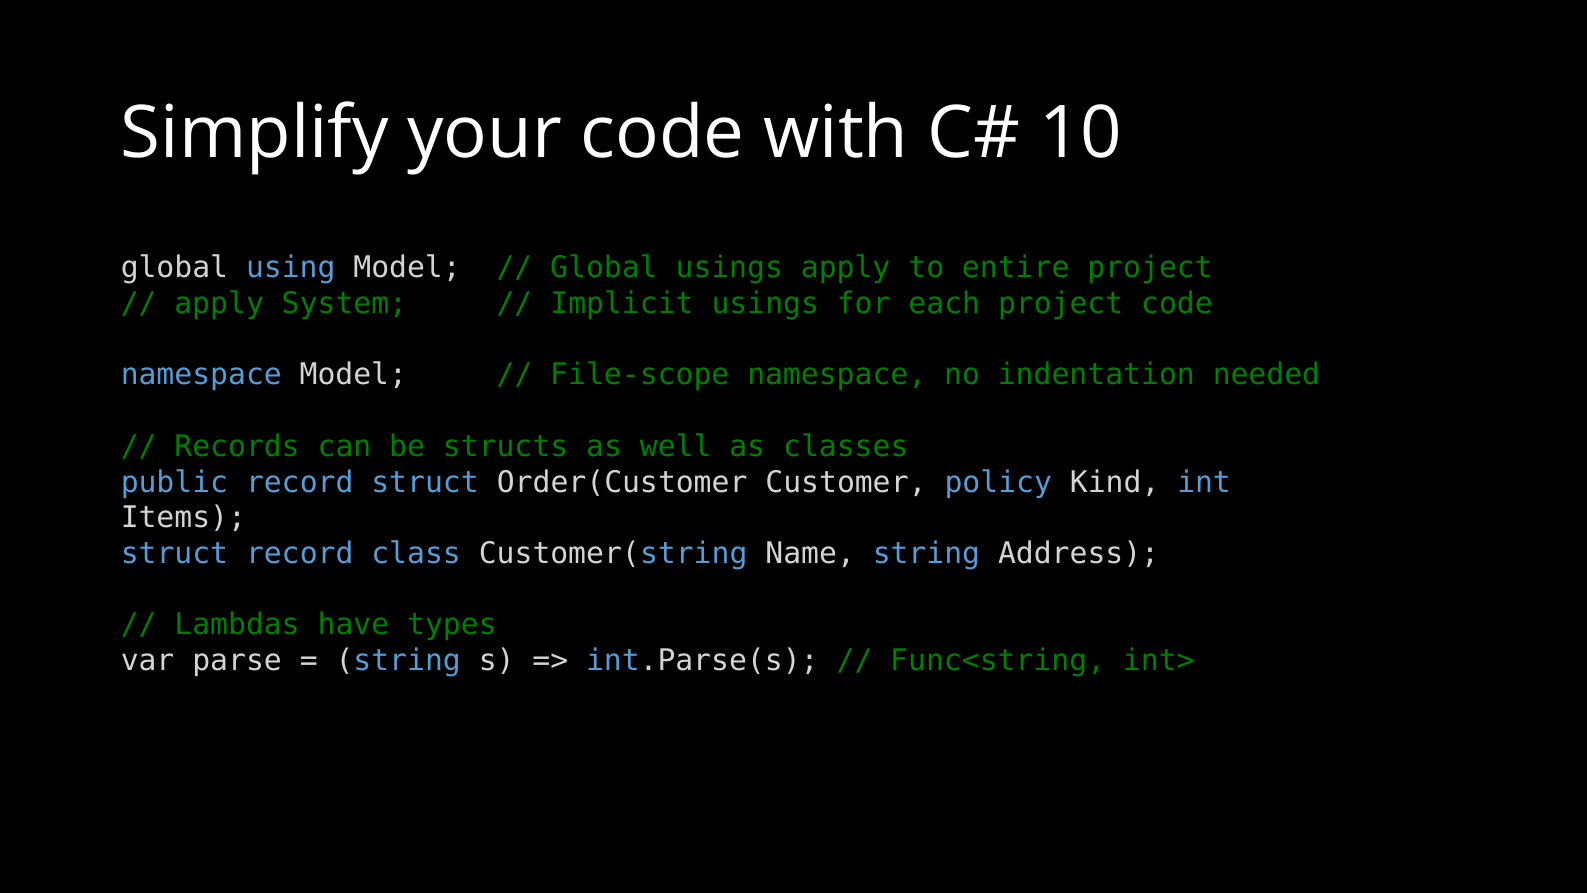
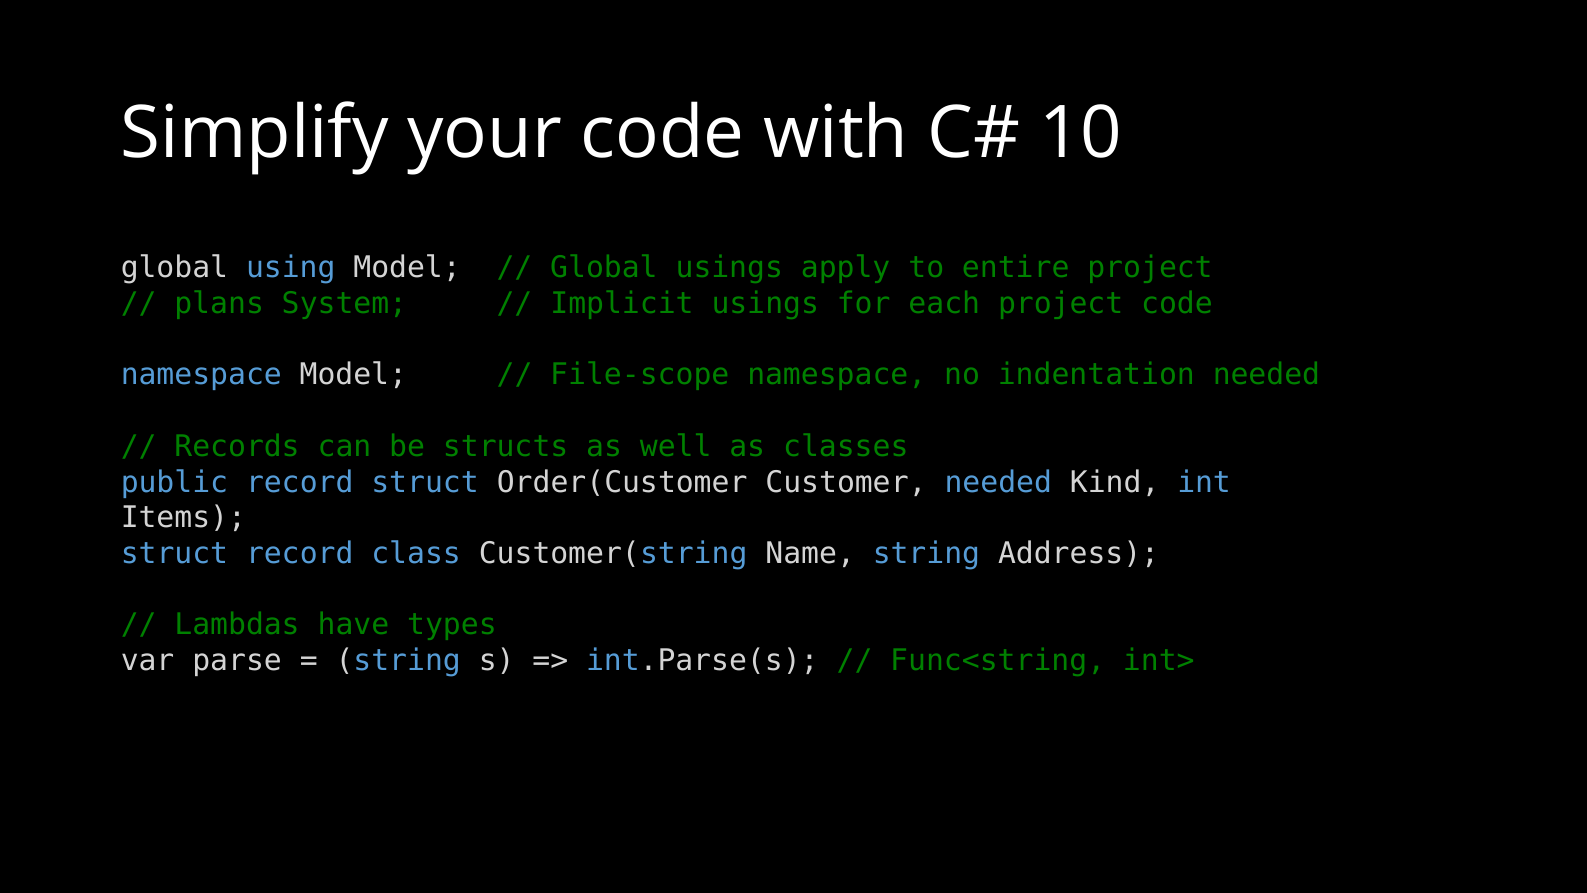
apply at (219, 303): apply -> plans
Customer policy: policy -> needed
